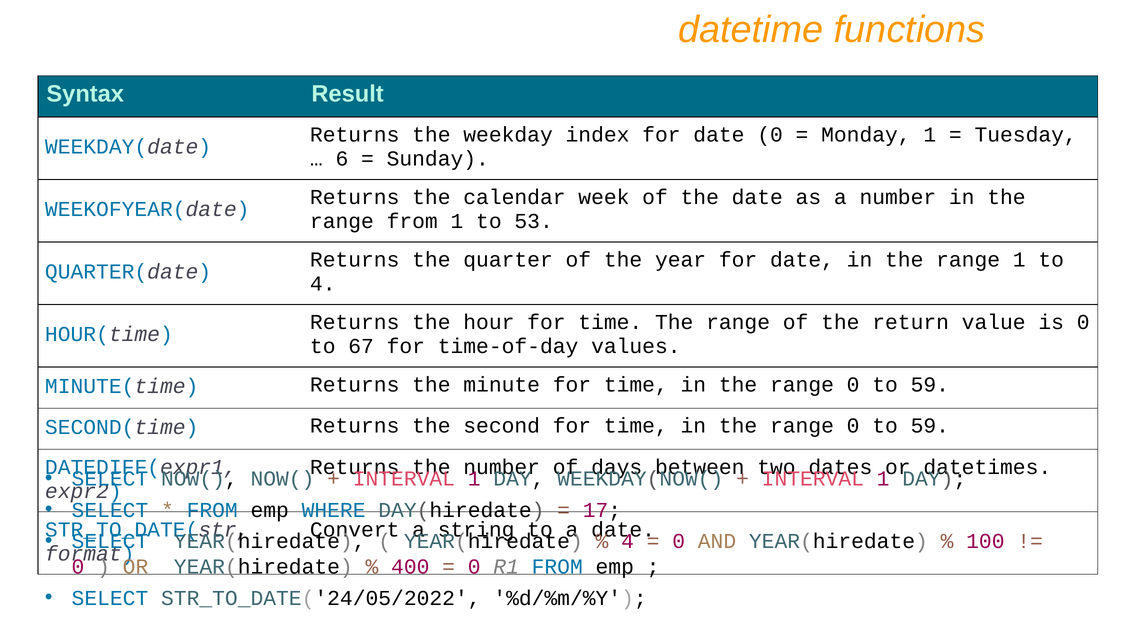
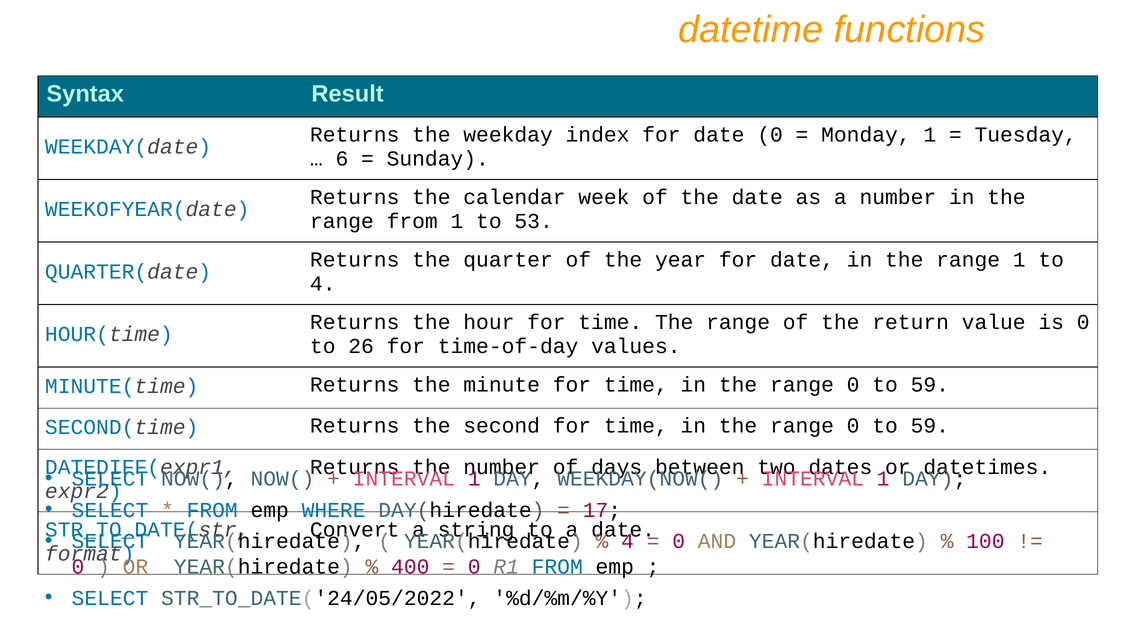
67: 67 -> 26
